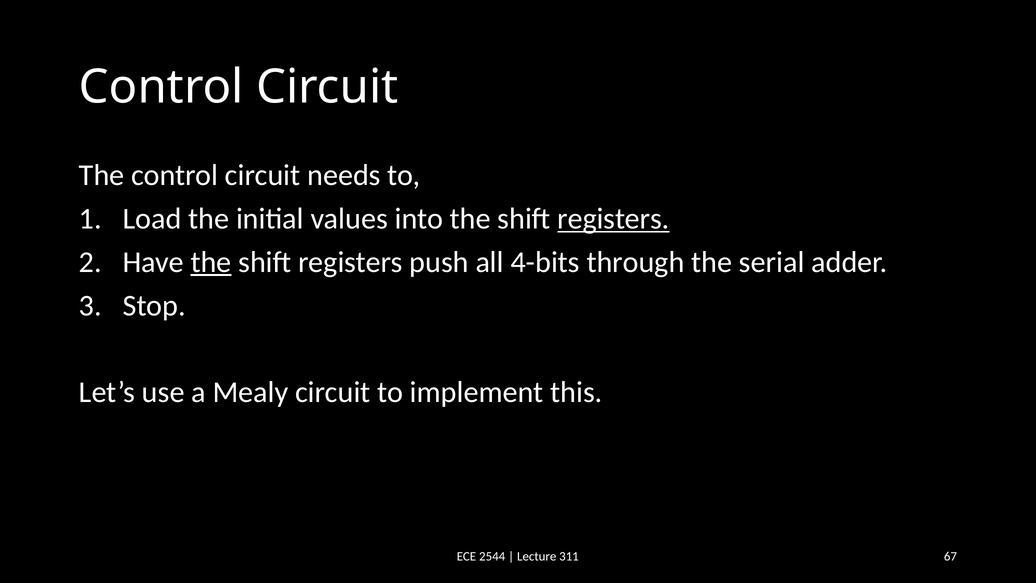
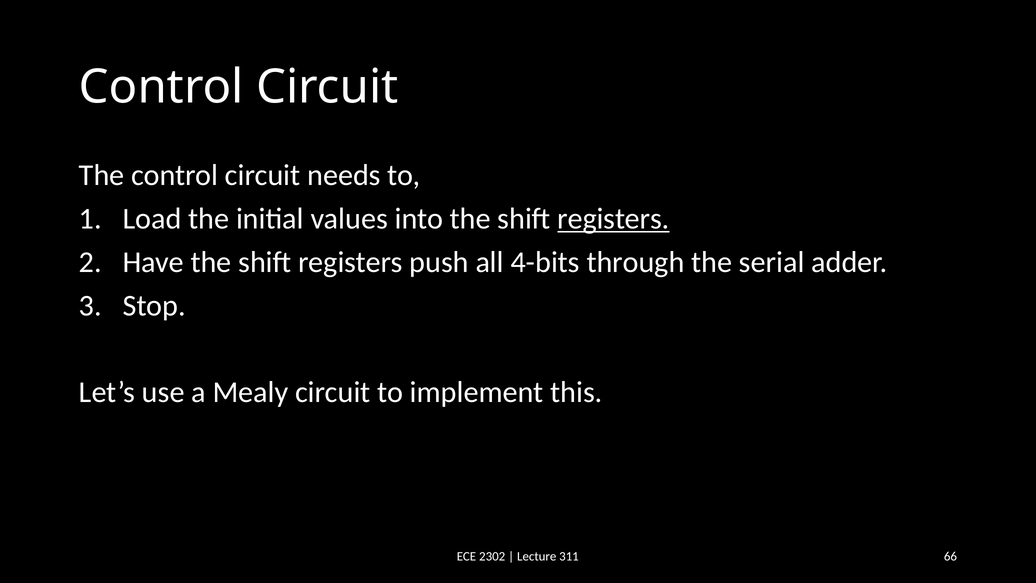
the at (211, 262) underline: present -> none
2544: 2544 -> 2302
67: 67 -> 66
